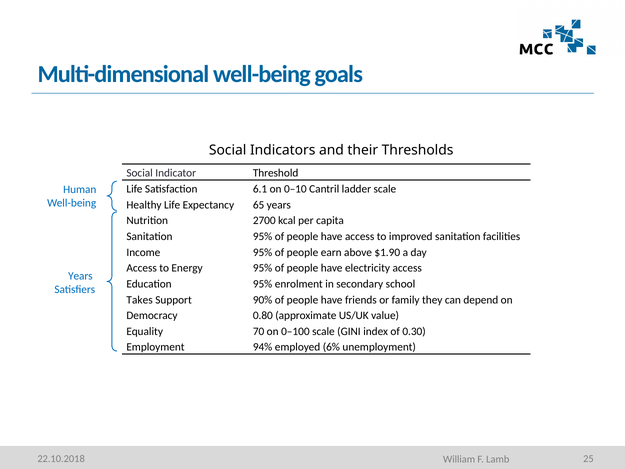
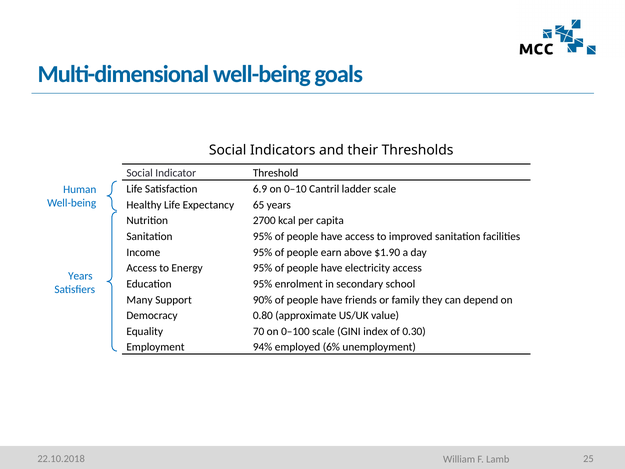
6.1: 6.1 -> 6.9
Takes: Takes -> Many
